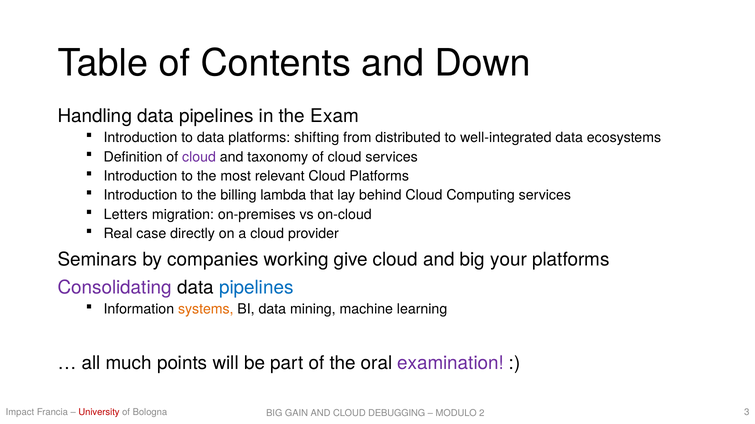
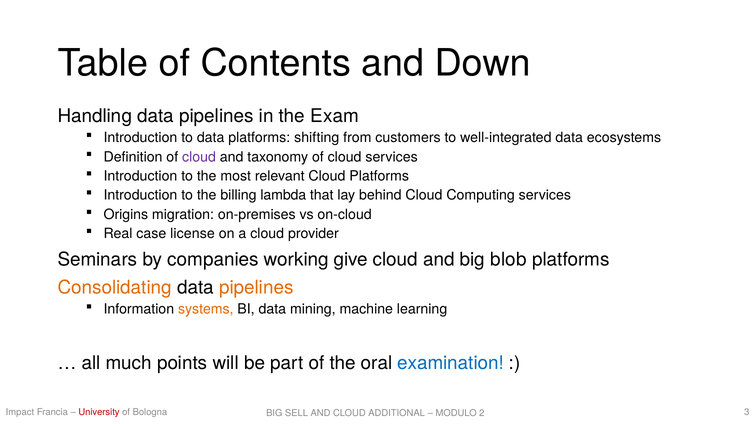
distributed: distributed -> customers
Letters: Letters -> Origins
directly: directly -> license
your: your -> blob
Consolidating colour: purple -> orange
pipelines at (256, 288) colour: blue -> orange
examination colour: purple -> blue
GAIN: GAIN -> SELL
DEBUGGING: DEBUGGING -> ADDITIONAL
